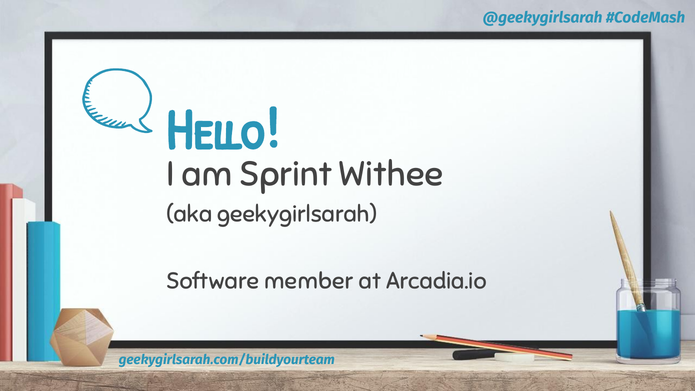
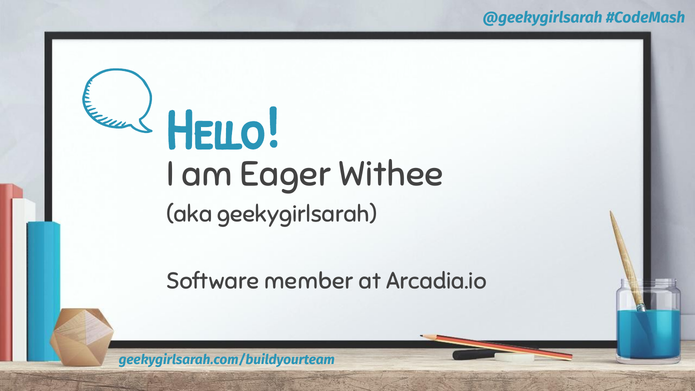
Sprint: Sprint -> Eager
